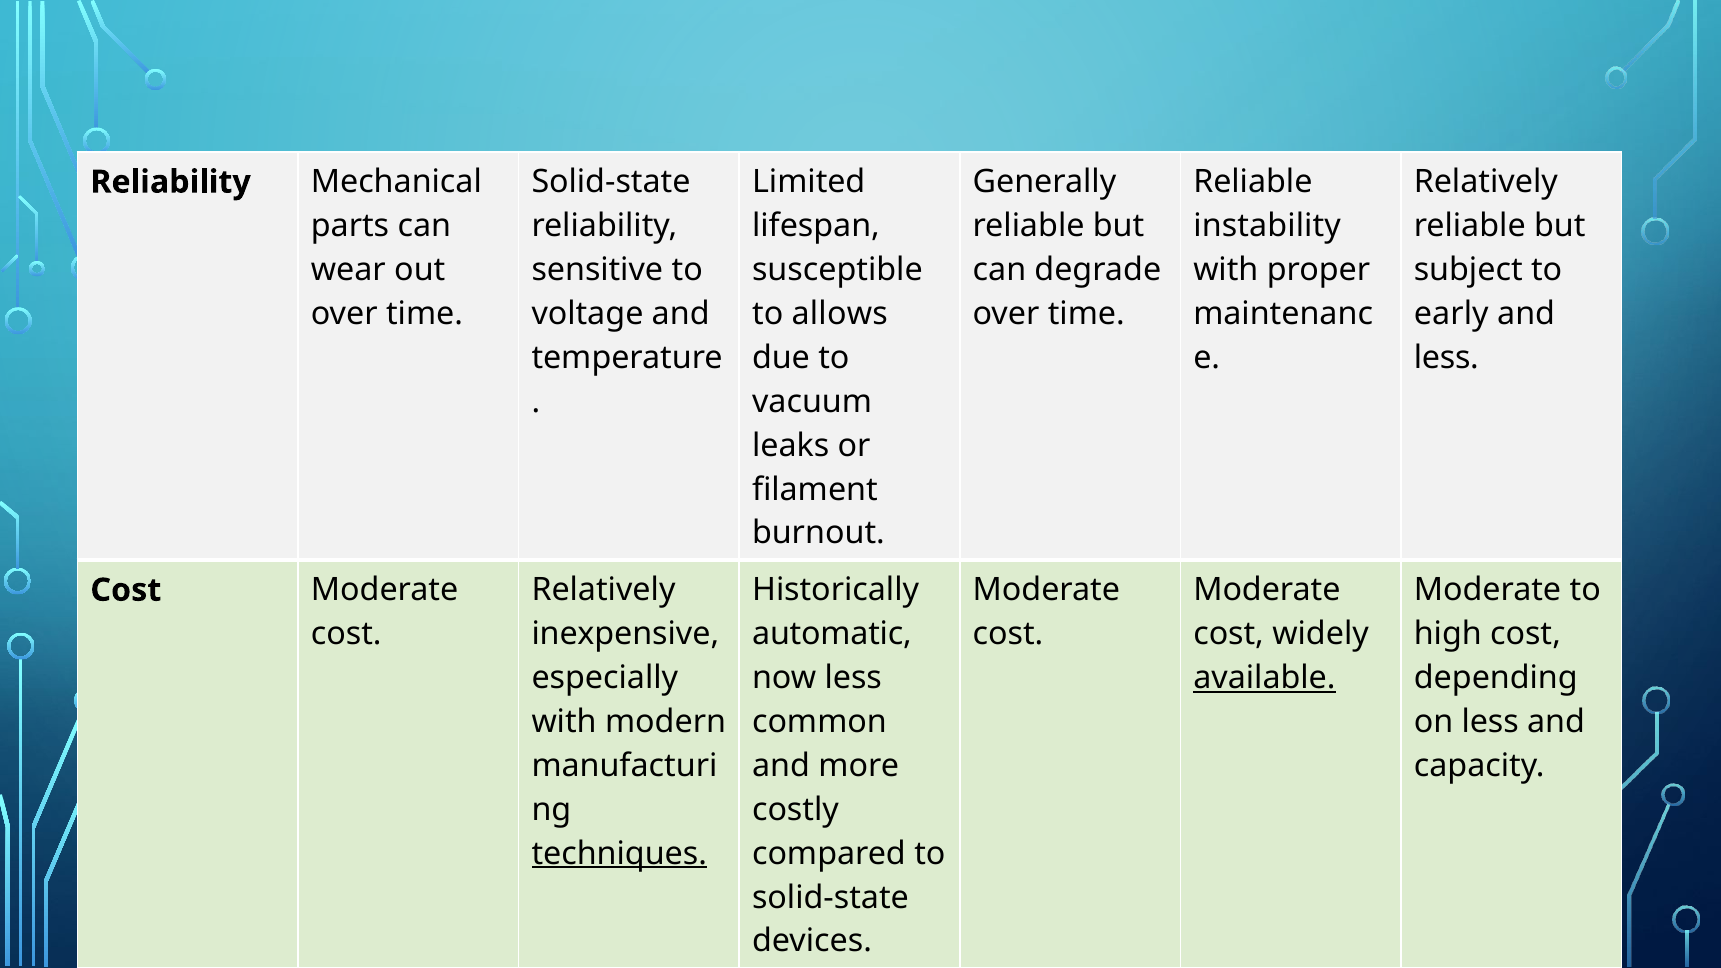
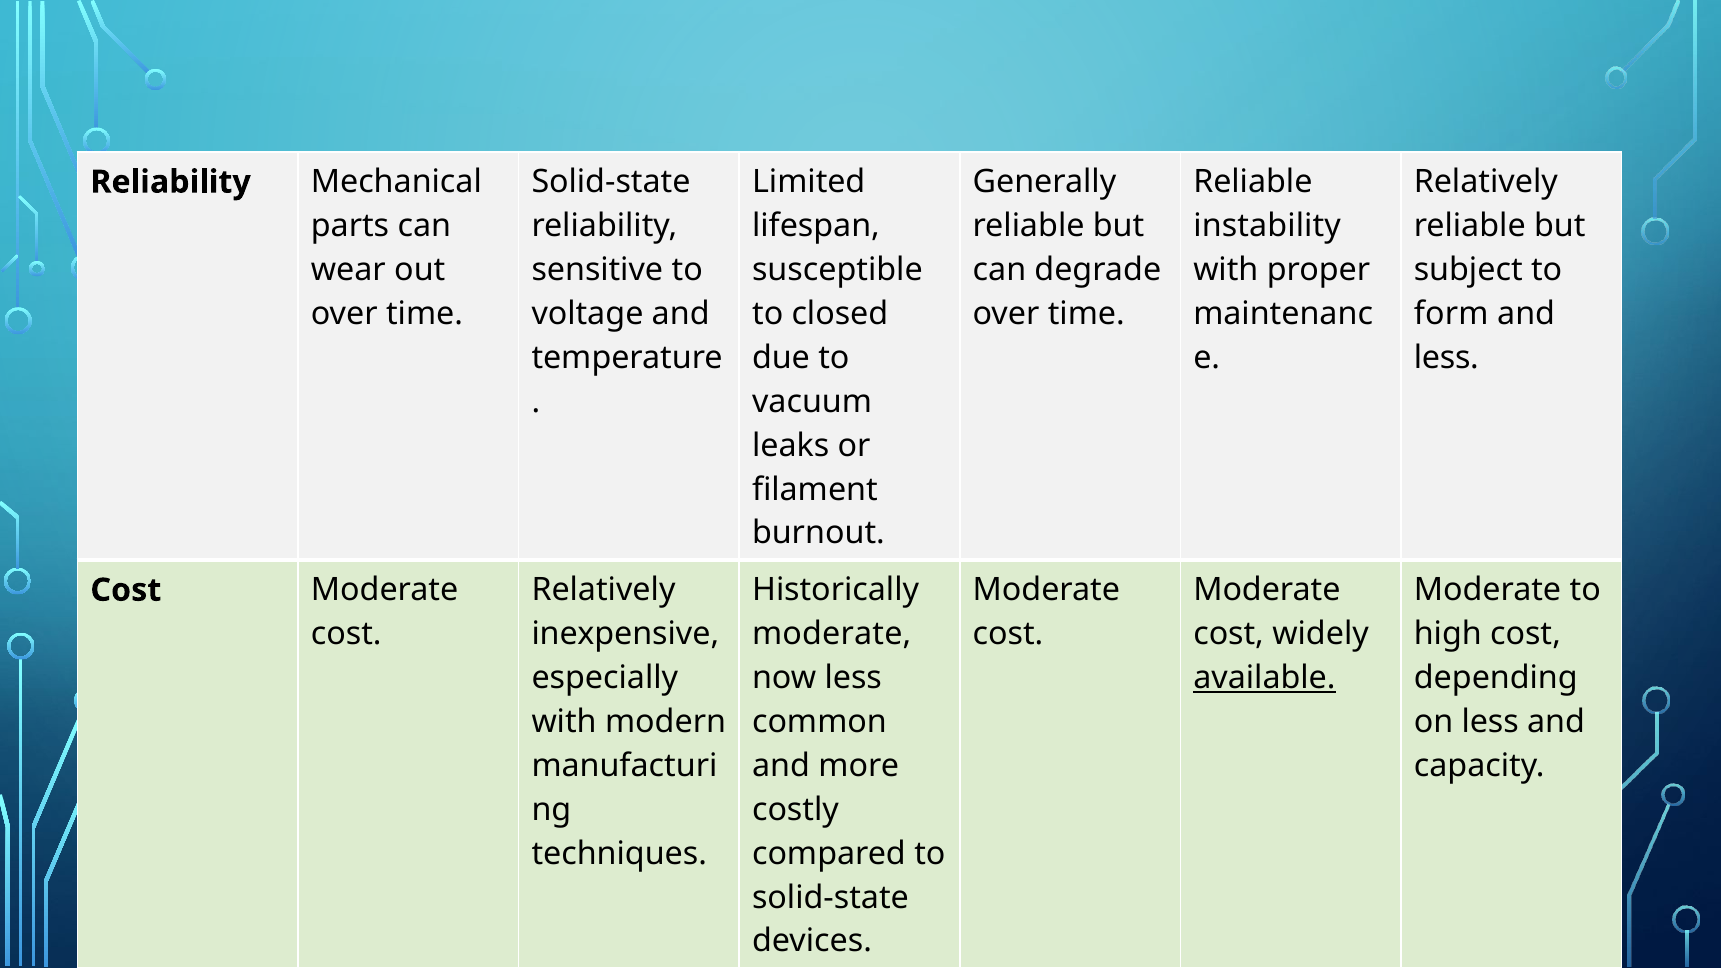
allows: allows -> closed
early: early -> form
automatic at (832, 634): automatic -> moderate
techniques underline: present -> none
